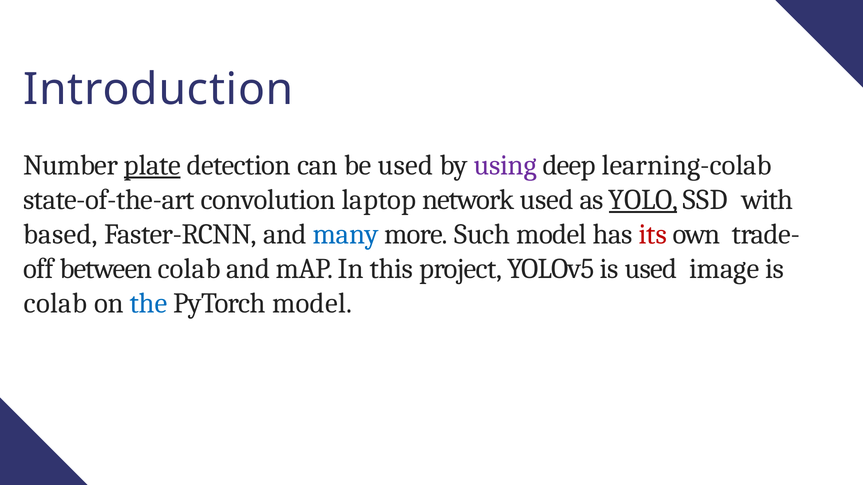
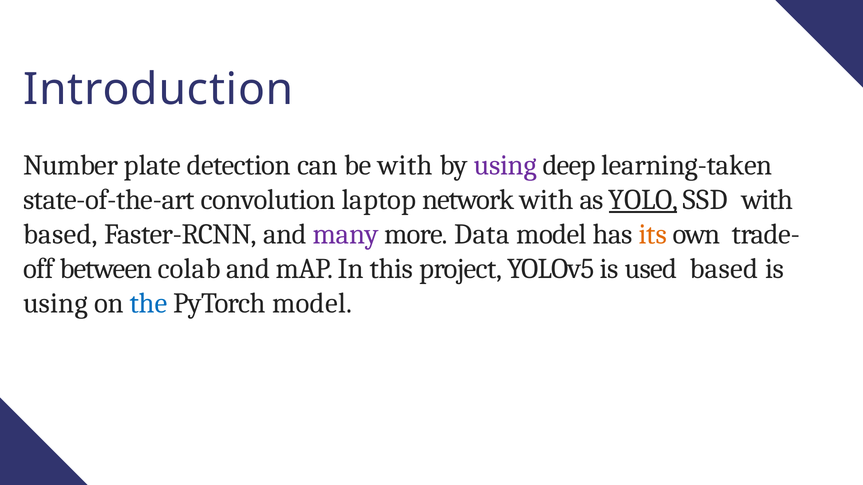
plate underline: present -> none
be used: used -> with
learning-colab: learning-colab -> learning-taken
network used: used -> with
many colour: blue -> purple
Such: Such -> Data
its colour: red -> orange
used image: image -> based
colab at (55, 303): colab -> using
